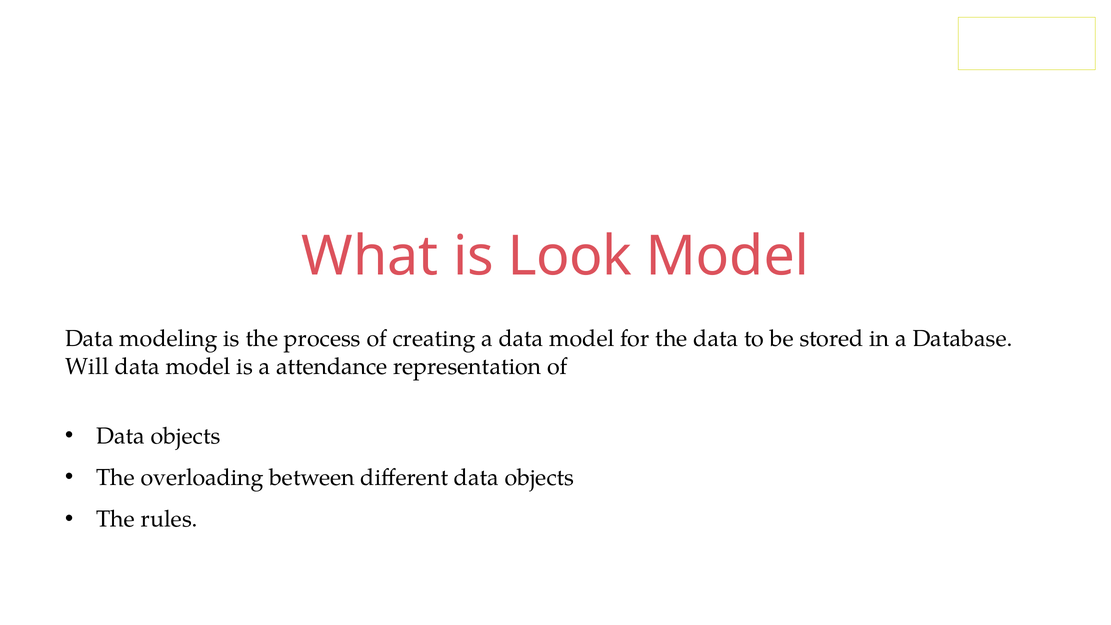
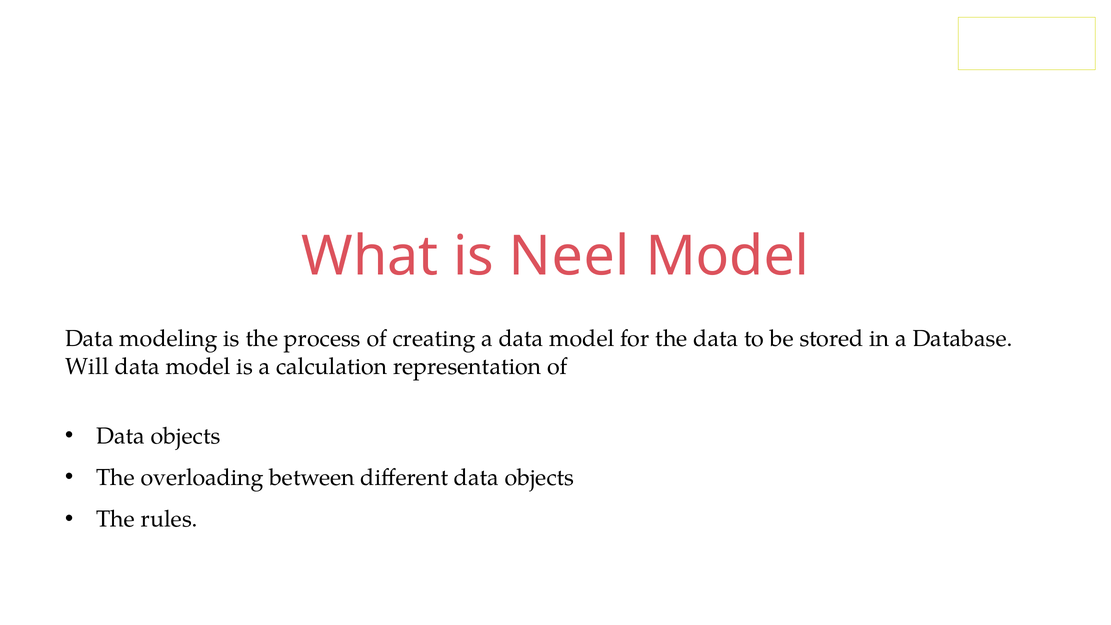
Look: Look -> Neel
attendance: attendance -> calculation
